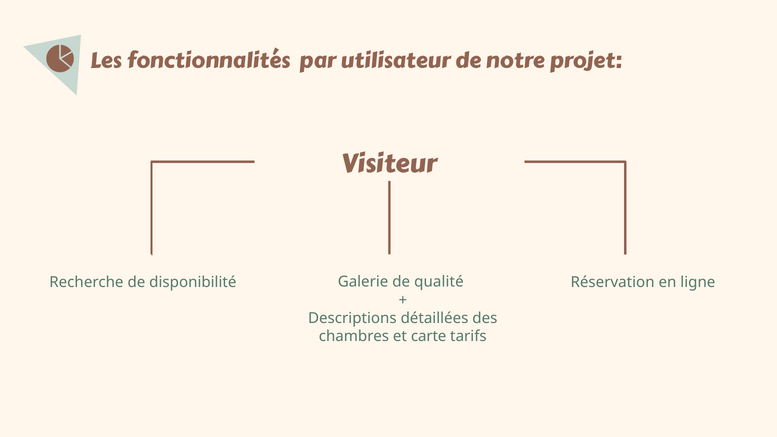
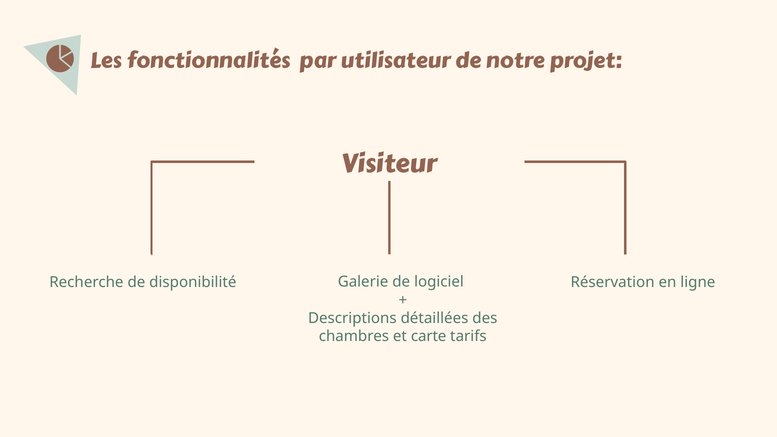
qualité: qualité -> logiciel
